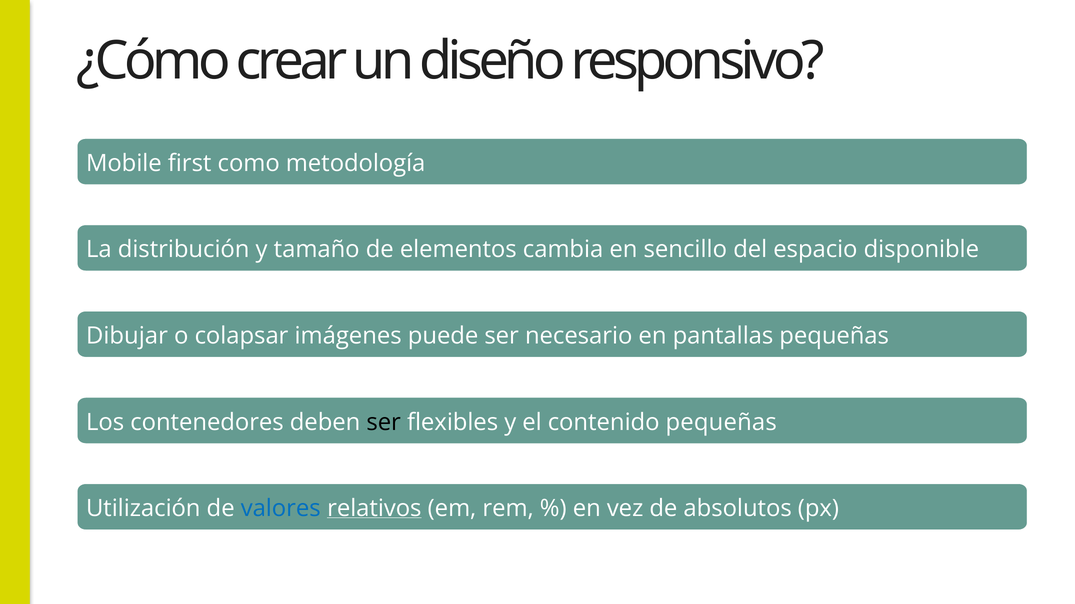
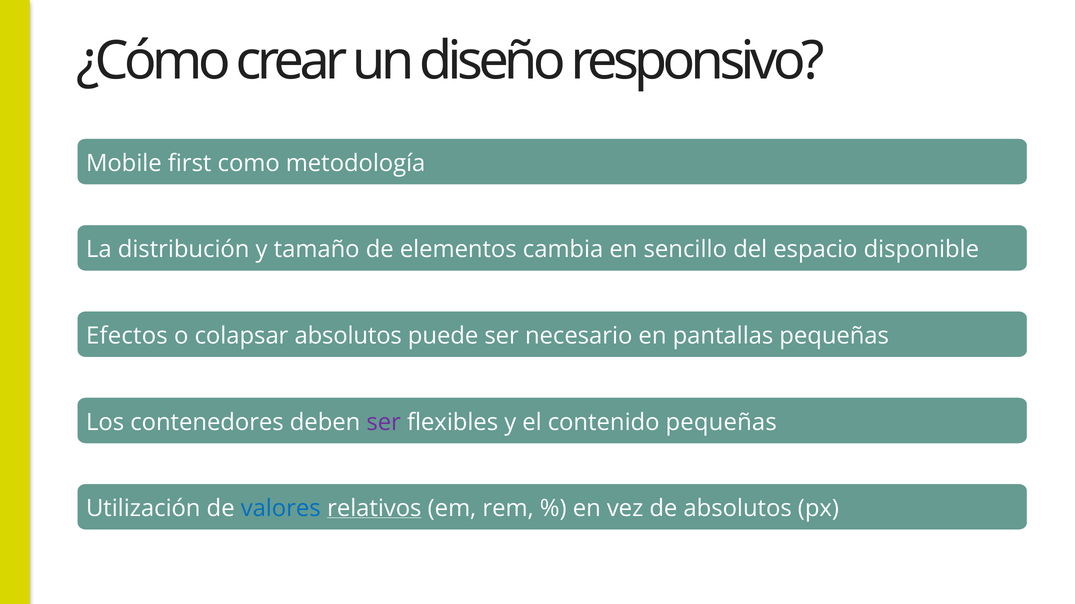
Dibujar: Dibujar -> Efectos
colapsar imágenes: imágenes -> absolutos
ser at (384, 423) colour: black -> purple
